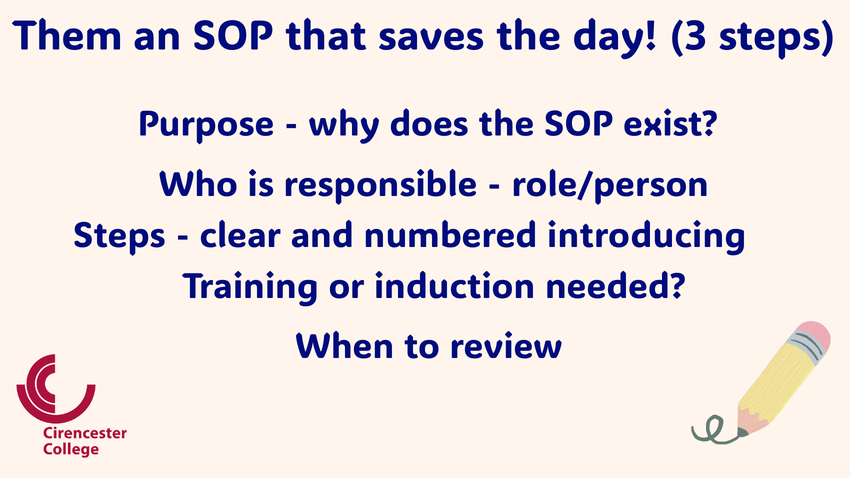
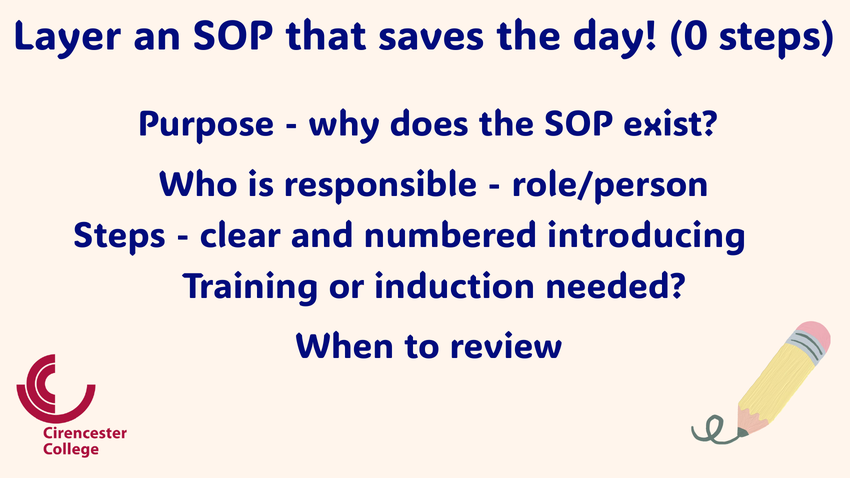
Them: Them -> Layer
3: 3 -> 0
